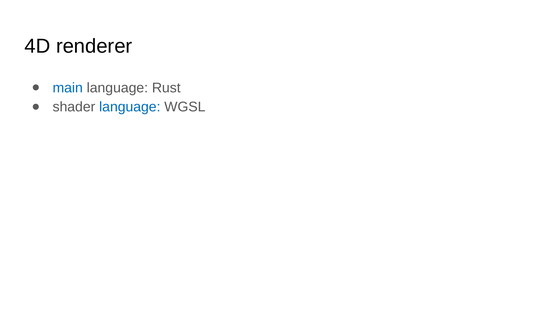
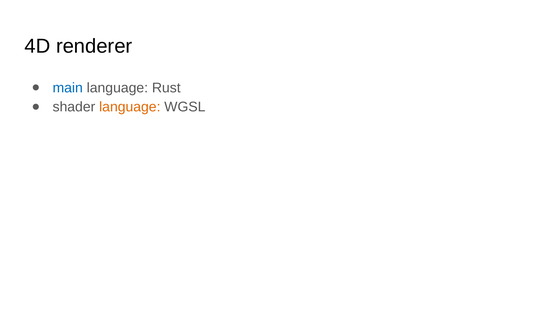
language at (130, 107) colour: blue -> orange
